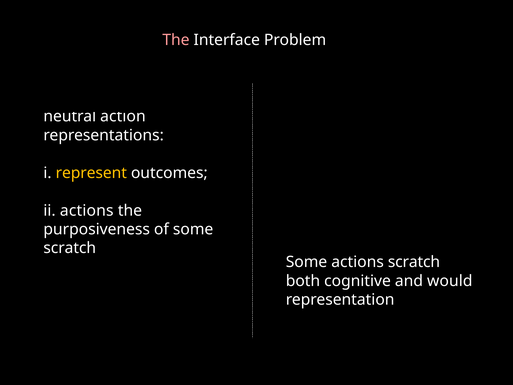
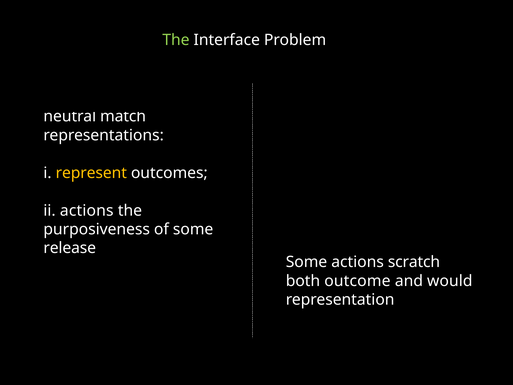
The at (176, 40) colour: pink -> light green
action: action -> match
scratch at (70, 248): scratch -> release
cognitive: cognitive -> outcome
